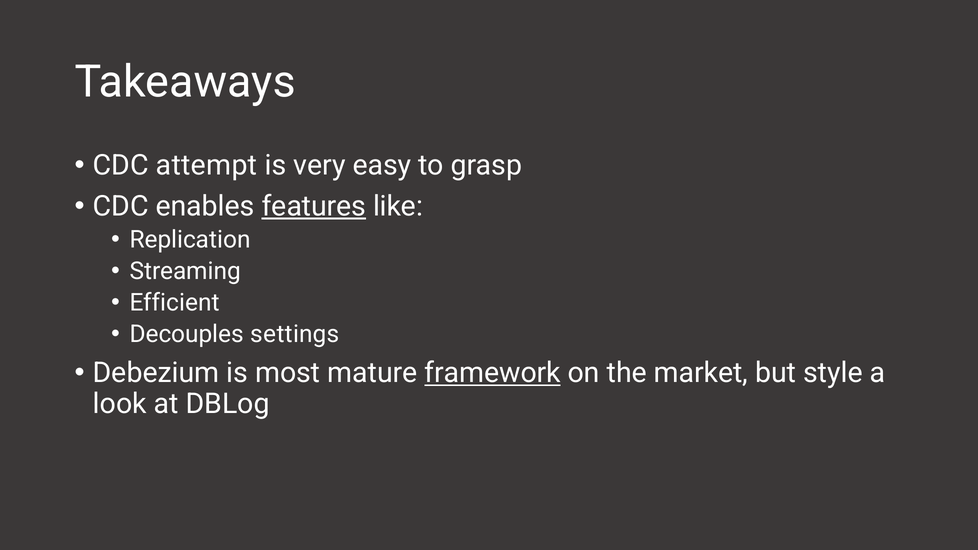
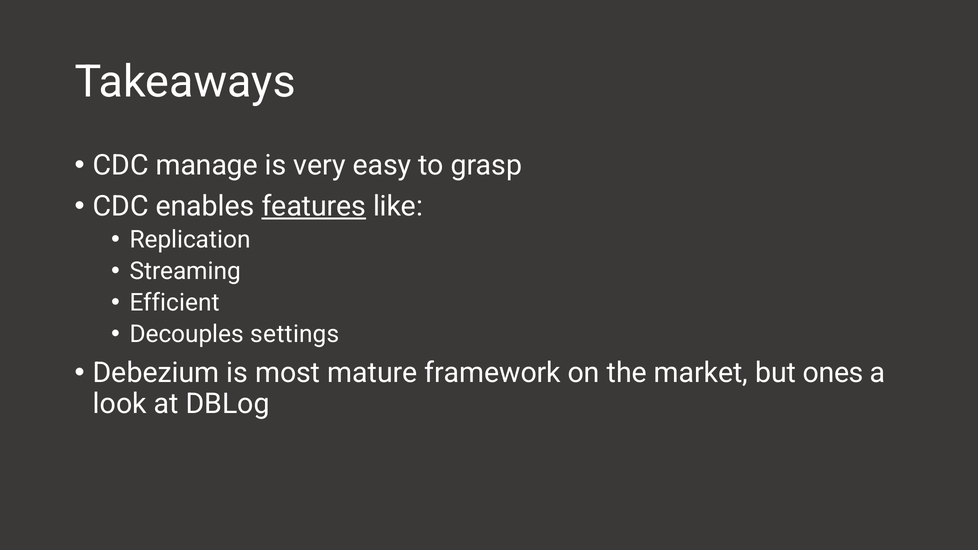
attempt: attempt -> manage
framework underline: present -> none
style: style -> ones
